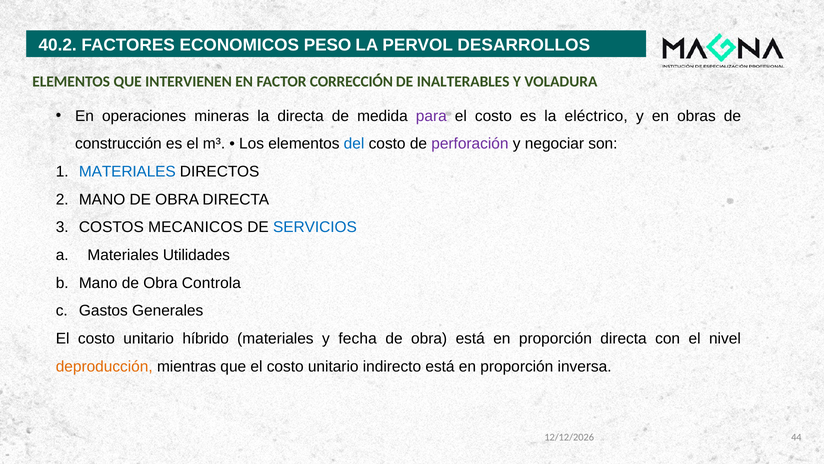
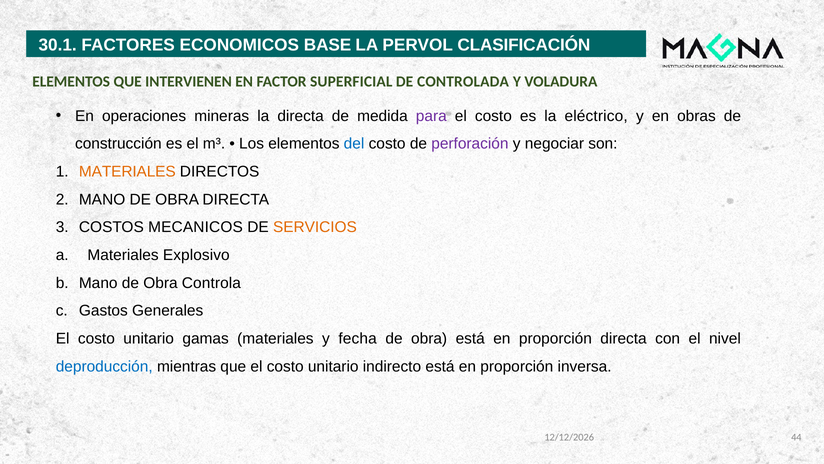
40.2: 40.2 -> 30.1
PESO: PESO -> BASE
DESARROLLOS: DESARROLLOS -> CLASIFICACIÓN
CORRECCIÓN: CORRECCIÓN -> SUPERFICIAL
INALTERABLES: INALTERABLES -> CONTROLADA
MATERIALES at (127, 171) colour: blue -> orange
SERVICIOS colour: blue -> orange
Utilidades: Utilidades -> Explosivo
híbrido: híbrido -> gamas
deproducción colour: orange -> blue
